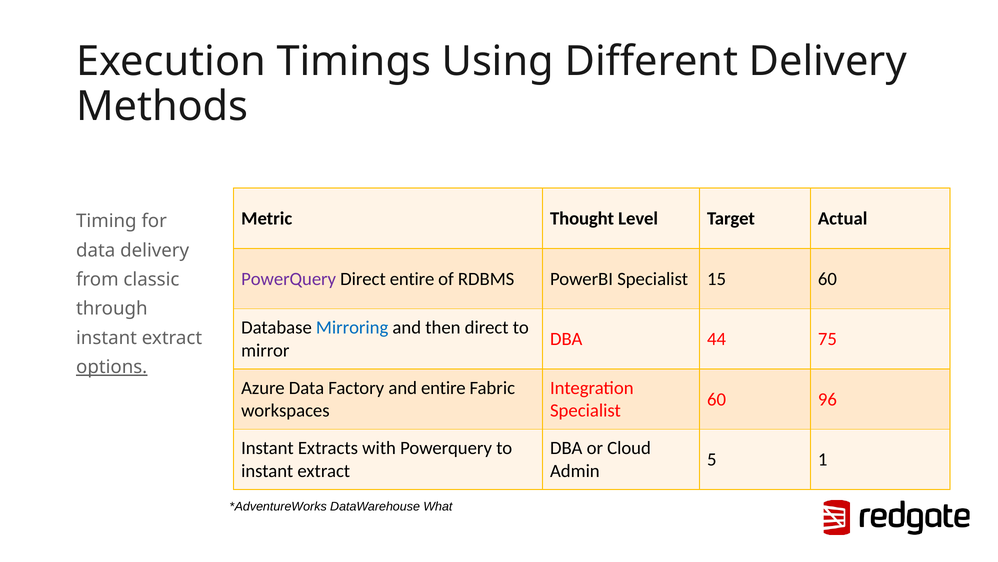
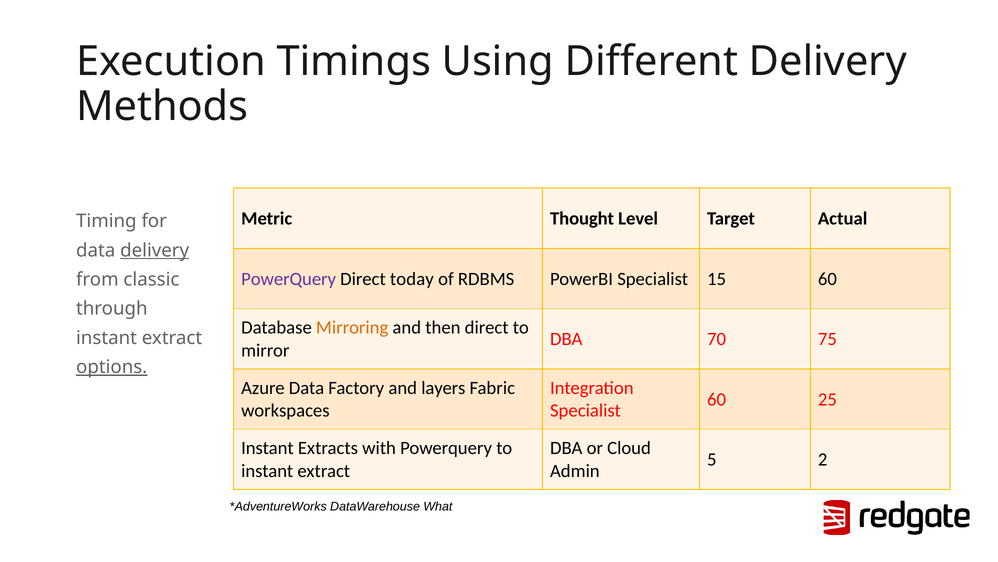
delivery at (155, 250) underline: none -> present
Direct entire: entire -> today
Mirroring colour: blue -> orange
44: 44 -> 70
and entire: entire -> layers
96: 96 -> 25
1: 1 -> 2
